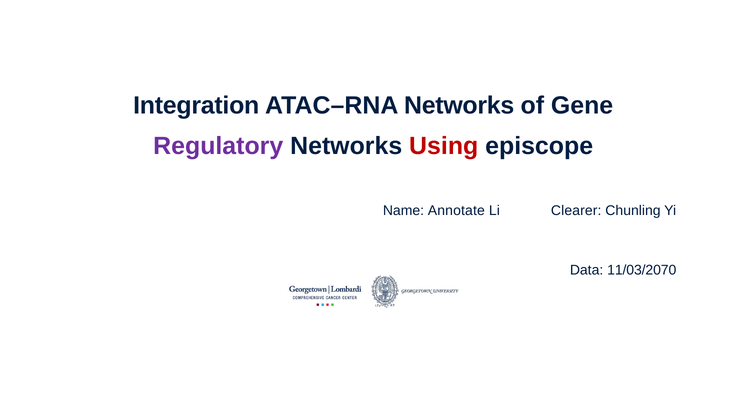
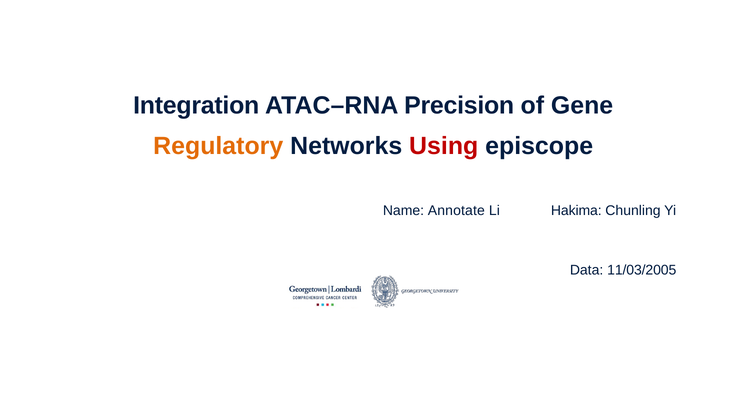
ATAC–RNA Networks: Networks -> Precision
Regulatory colour: purple -> orange
Clearer: Clearer -> Hakima
11/03/2070: 11/03/2070 -> 11/03/2005
